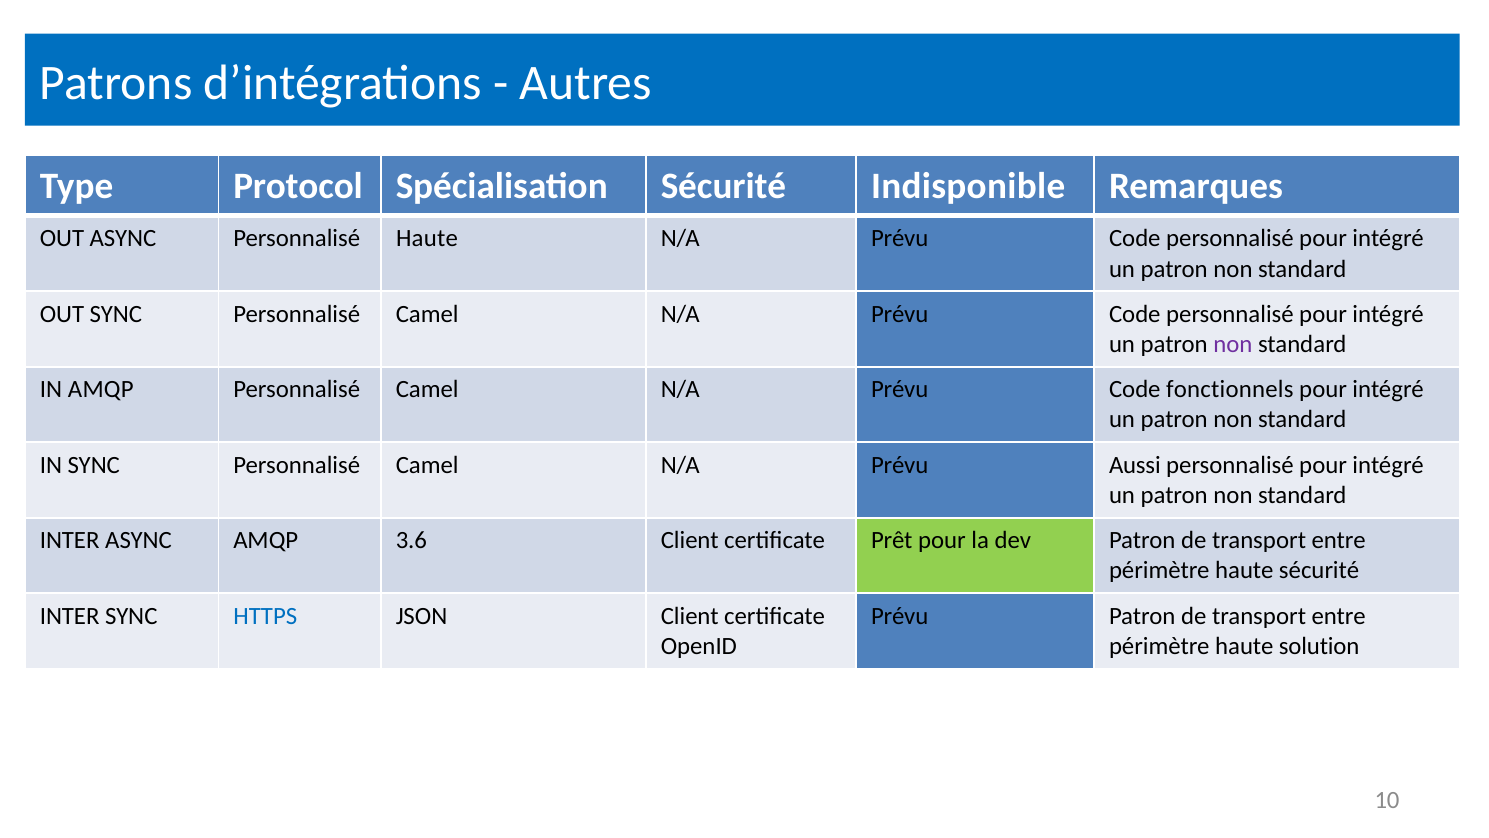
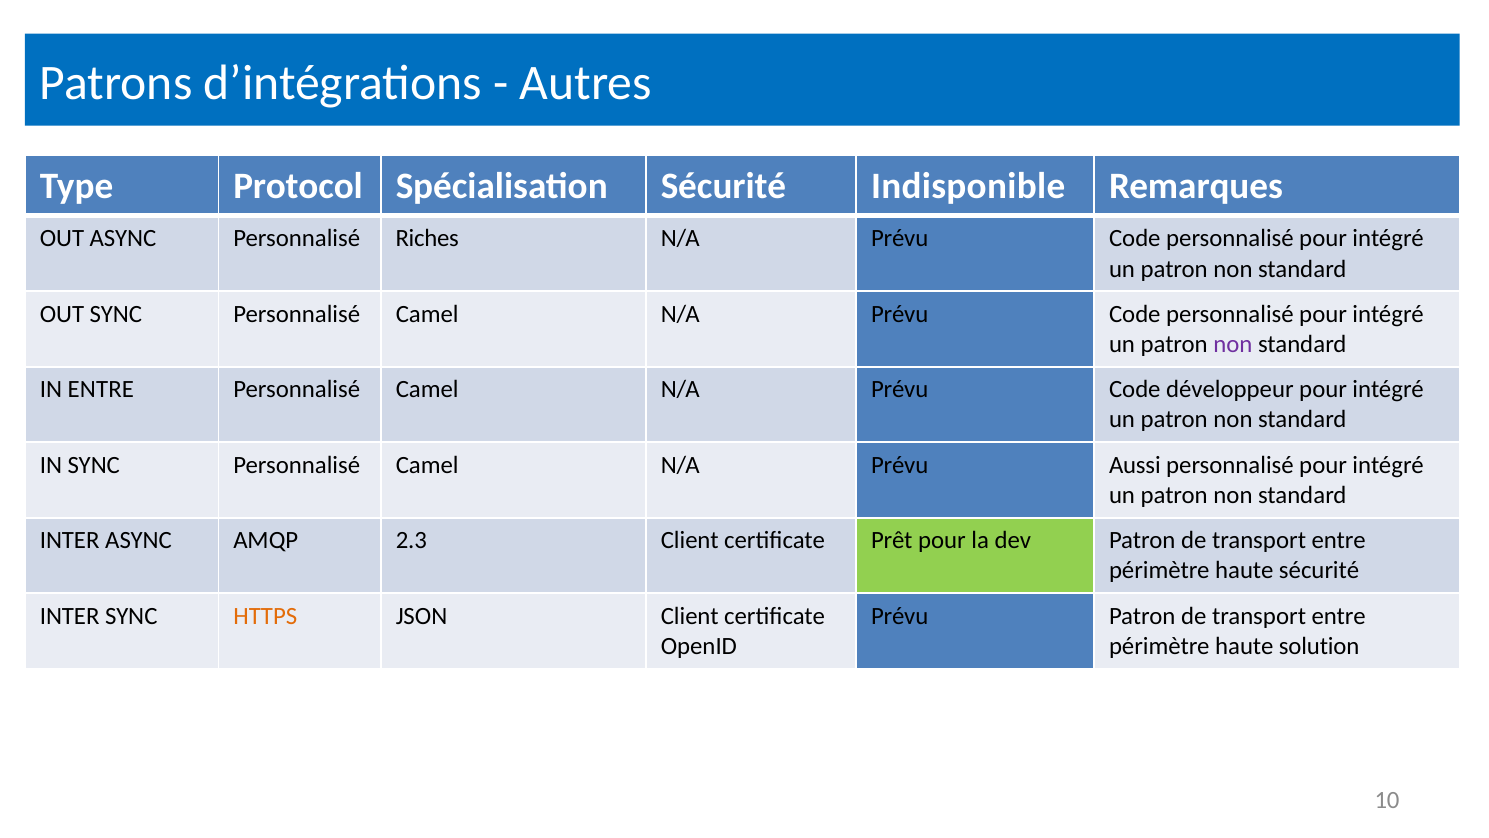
Personnalisé Haute: Haute -> Riches
IN AMQP: AMQP -> ENTRE
fonctionnels: fonctionnels -> développeur
3.6: 3.6 -> 2.3
HTTPS colour: blue -> orange
